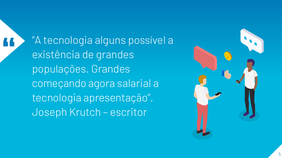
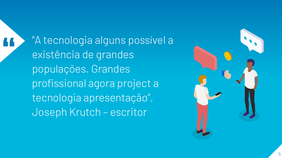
começando: começando -> profissional
salarial: salarial -> project
